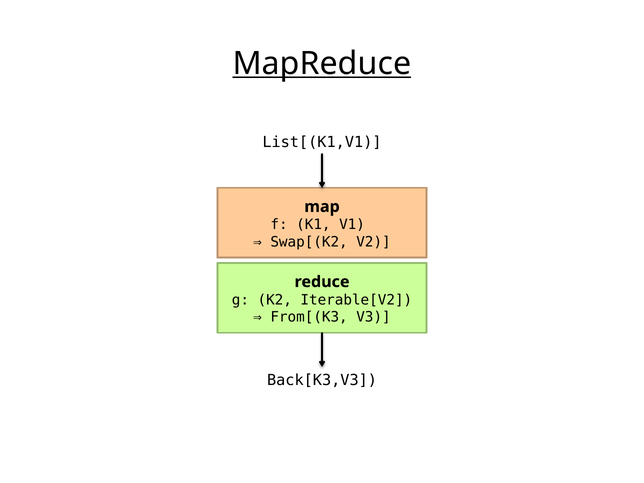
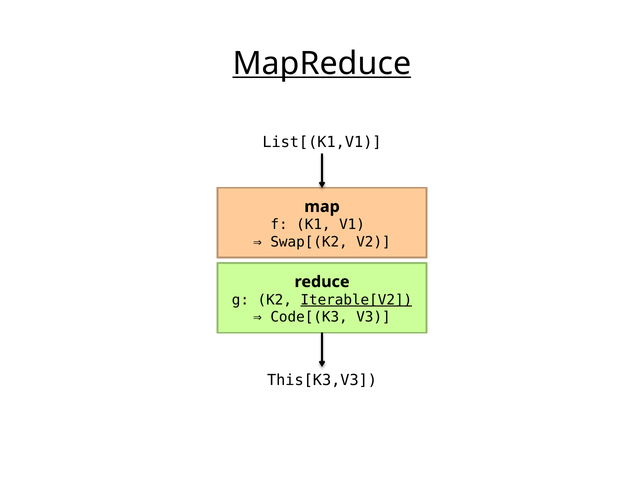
Iterable[V2 underline: none -> present
From[(K3: From[(K3 -> Code[(K3
Back[K3,V3: Back[K3,V3 -> This[K3,V3
